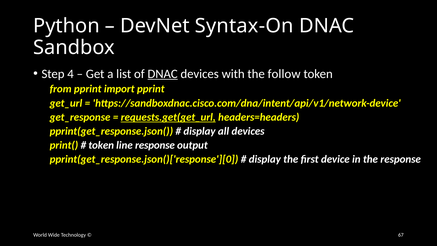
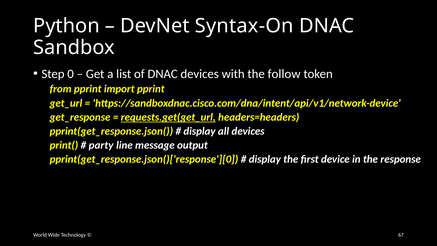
4: 4 -> 0
DNAC at (163, 74) underline: present -> none
token at (101, 145): token -> party
line response: response -> message
